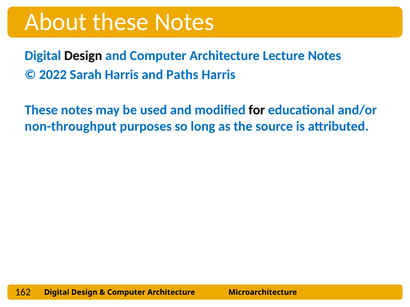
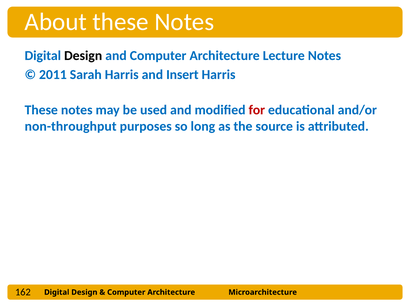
2022: 2022 -> 2011
Paths: Paths -> Insert
for colour: black -> red
